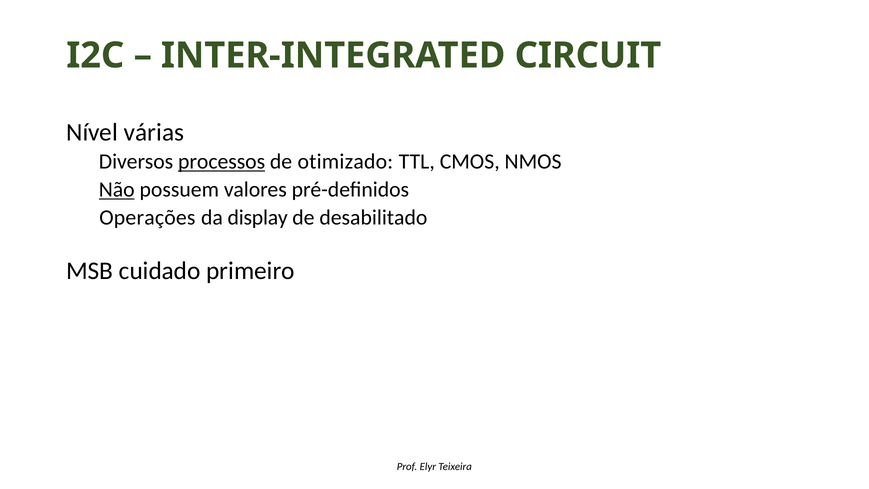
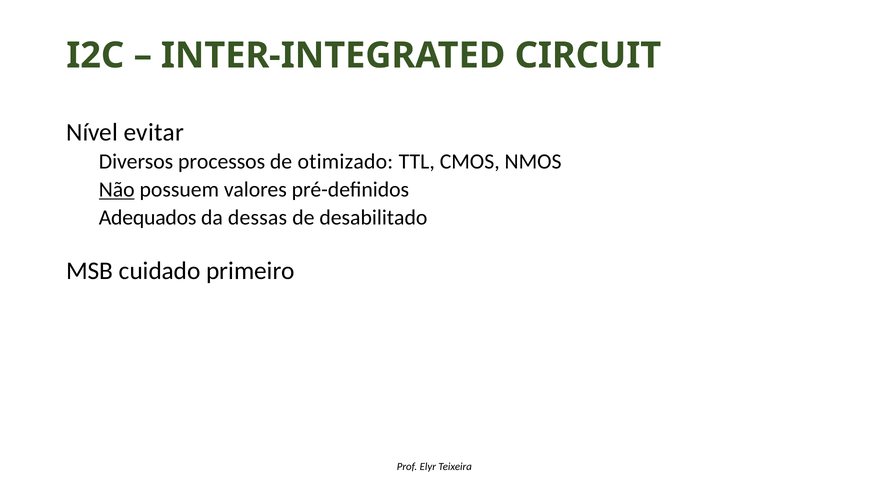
várias: várias -> evitar
processos underline: present -> none
Operações: Operações -> Adequados
display: display -> dessas
